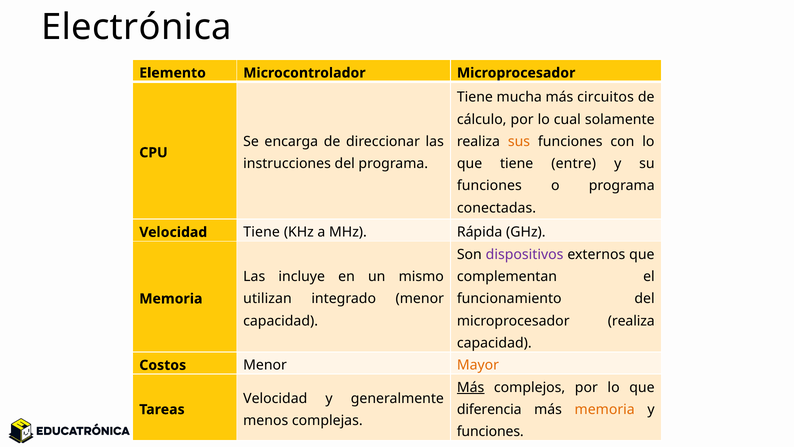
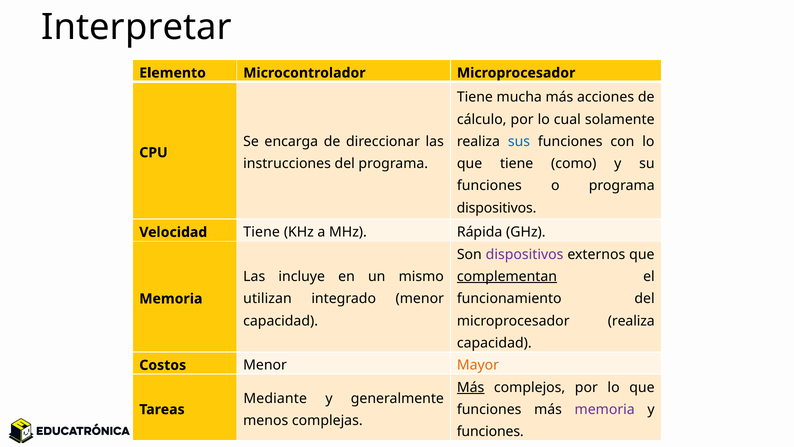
Electrónica: Electrónica -> Interpretar
circuitos: circuitos -> acciones
sus colour: orange -> blue
entre: entre -> como
conectadas at (497, 208): conectadas -> dispositivos
complementan underline: none -> present
Velocidad at (275, 398): Velocidad -> Mediante
diferencia at (489, 409): diferencia -> funciones
memoria at (605, 409) colour: orange -> purple
